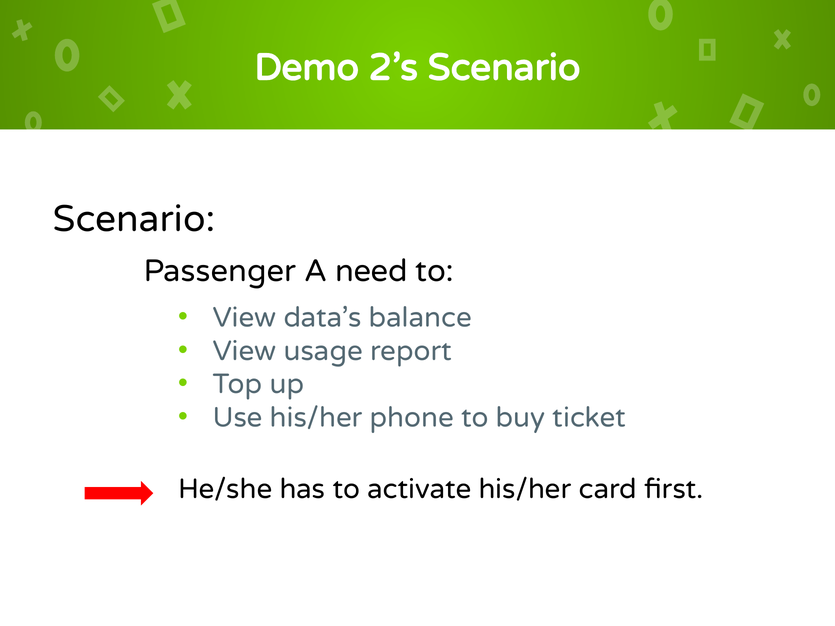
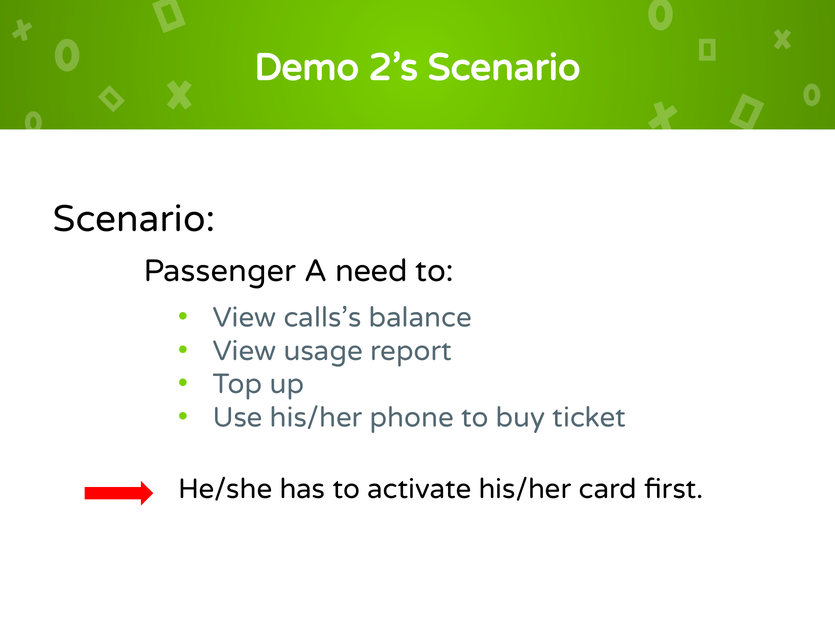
data’s: data’s -> calls’s
